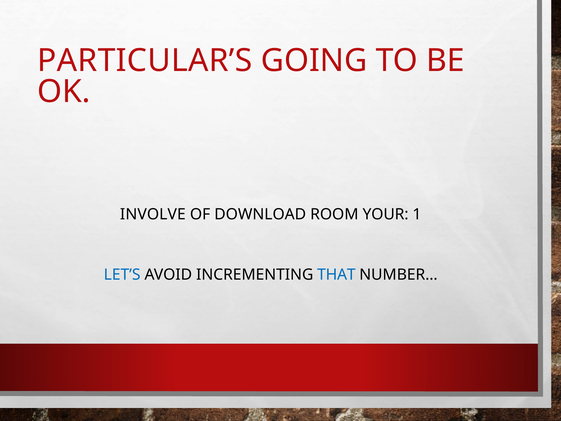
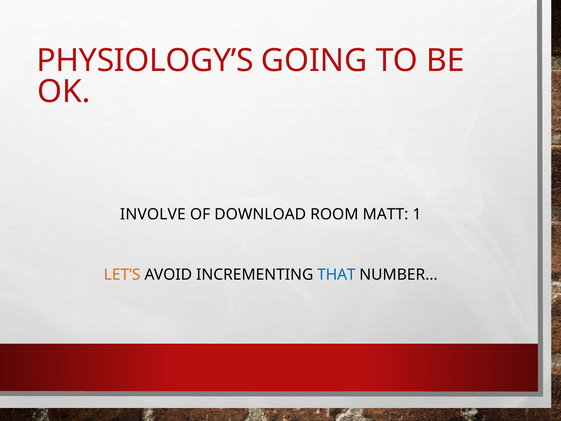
PARTICULAR’S: PARTICULAR’S -> PHYSIOLOGY’S
YOUR: YOUR -> MATT
LET’S colour: blue -> orange
